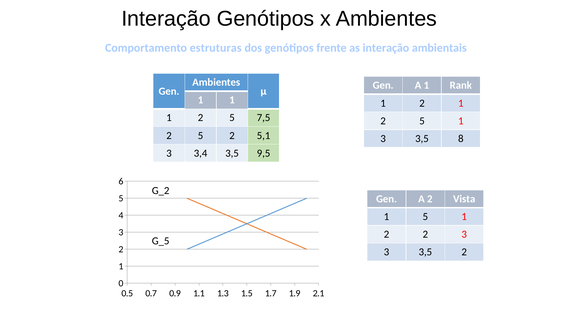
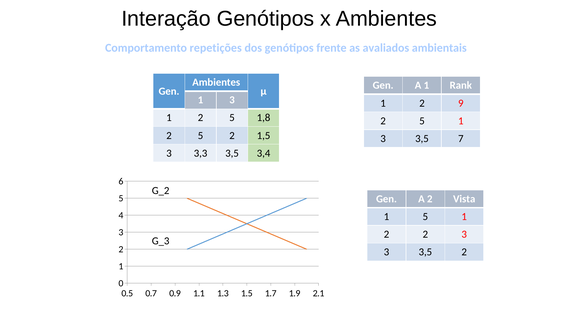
estruturas: estruturas -> repetições
as interação: interação -> avaliados
1 at (232, 100): 1 -> 3
2 1: 1 -> 9
7,5: 7,5 -> 1,8
5,1: 5,1 -> 1,5
8: 8 -> 7
3,4: 3,4 -> 3,3
9,5: 9,5 -> 3,4
G_5: G_5 -> G_3
